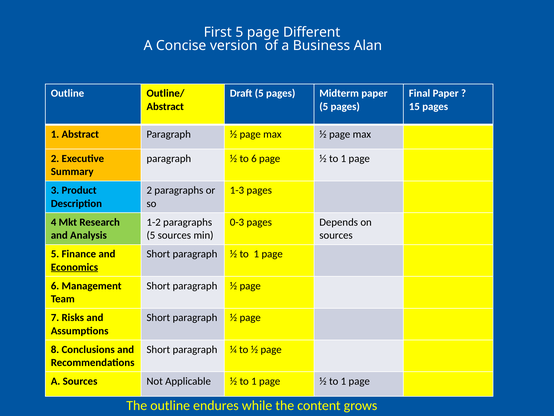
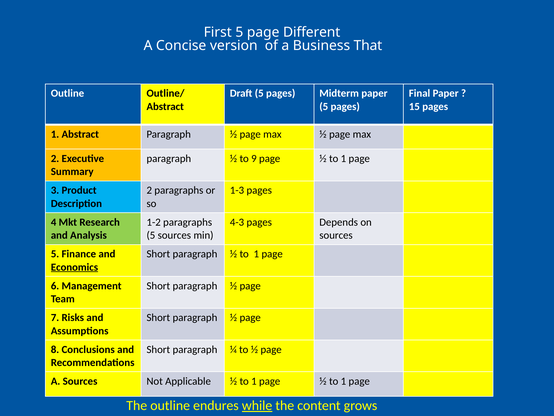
Alan: Alan -> That
to 6: 6 -> 9
0-3: 0-3 -> 4-3
while underline: none -> present
